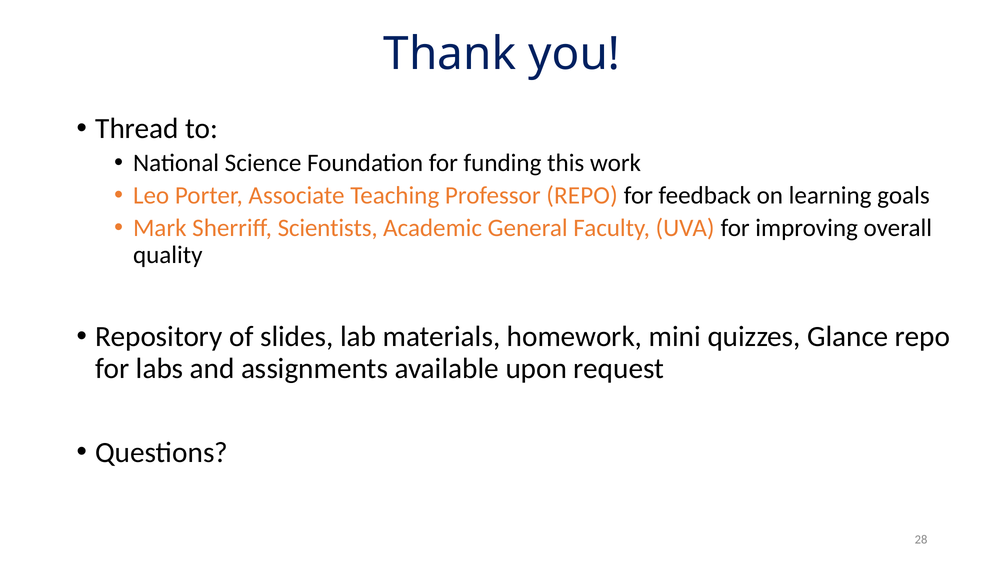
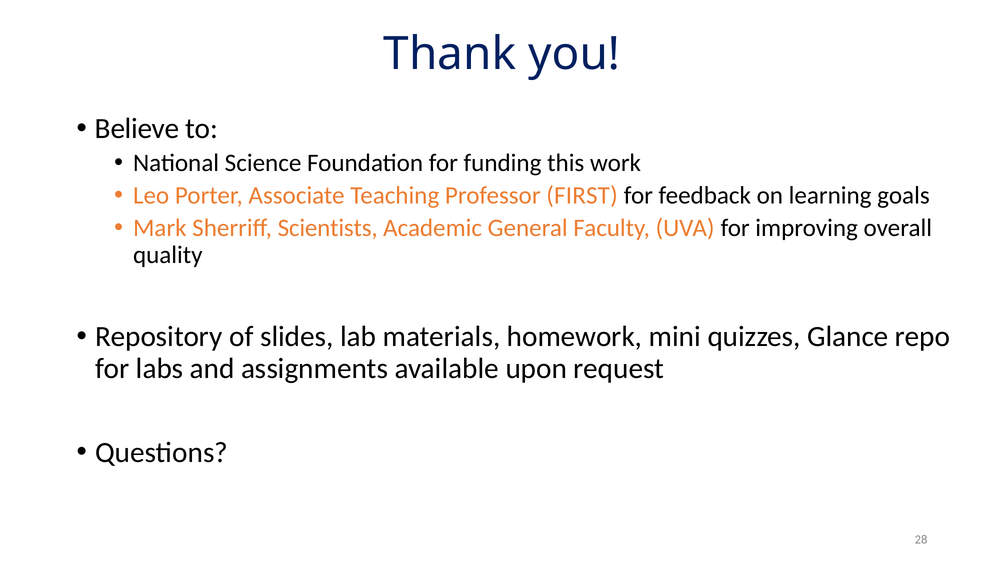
Thread: Thread -> Believe
Professor REPO: REPO -> FIRST
